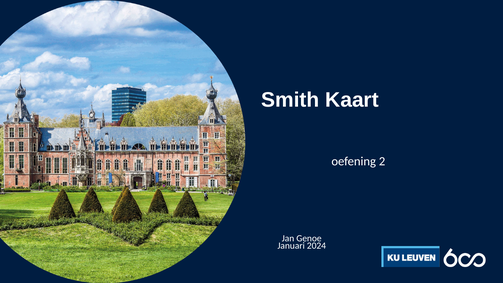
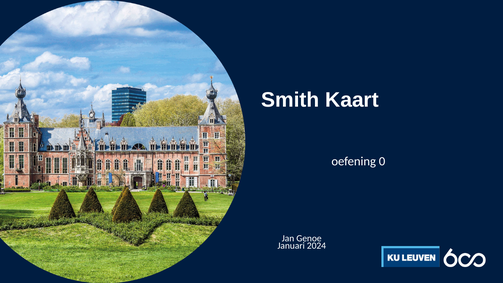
2: 2 -> 0
